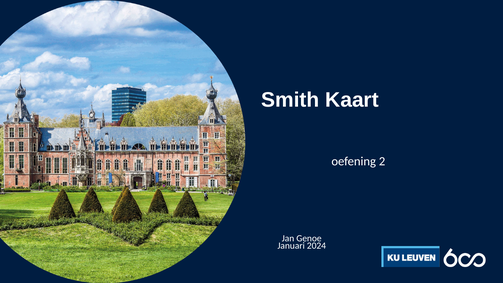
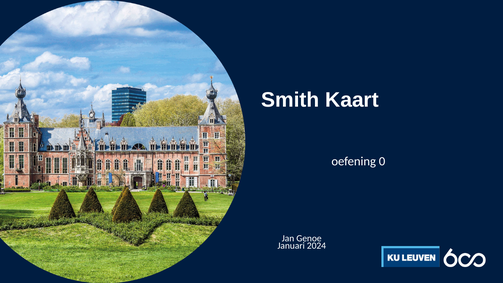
2: 2 -> 0
